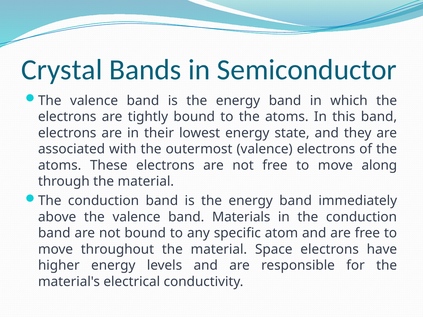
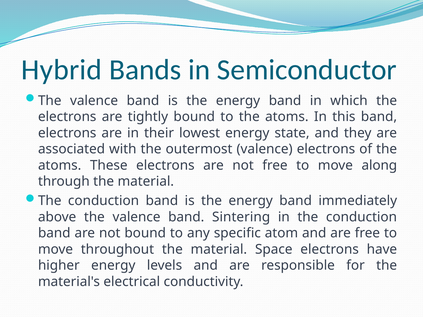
Crystal: Crystal -> Hybrid
Materials: Materials -> Sintering
